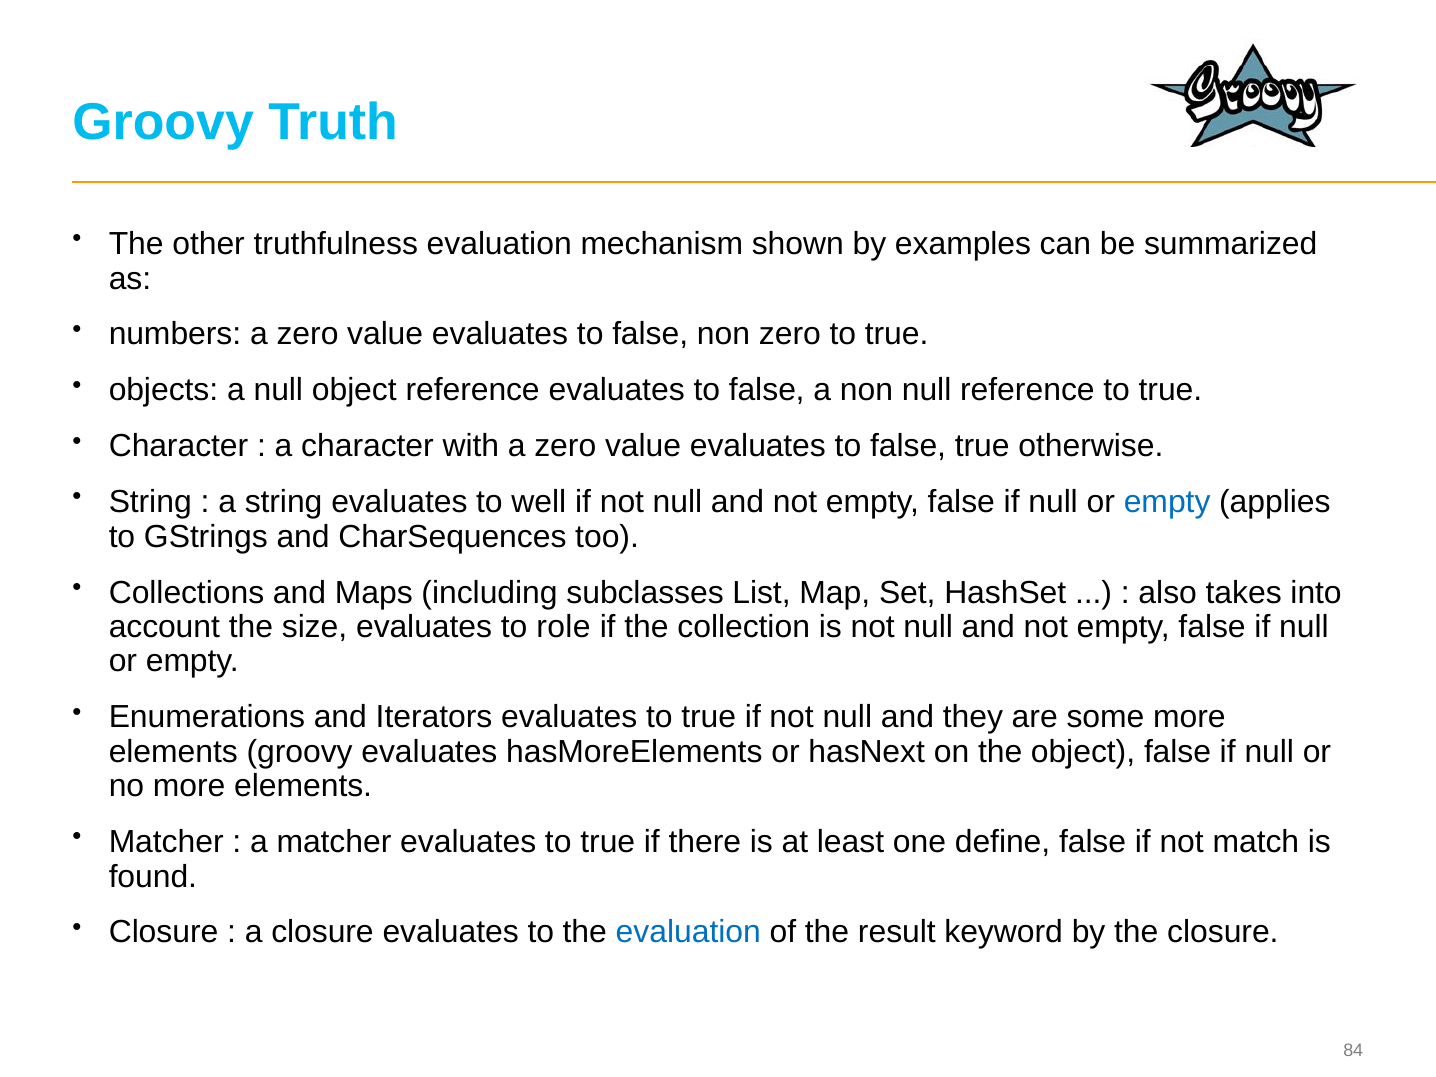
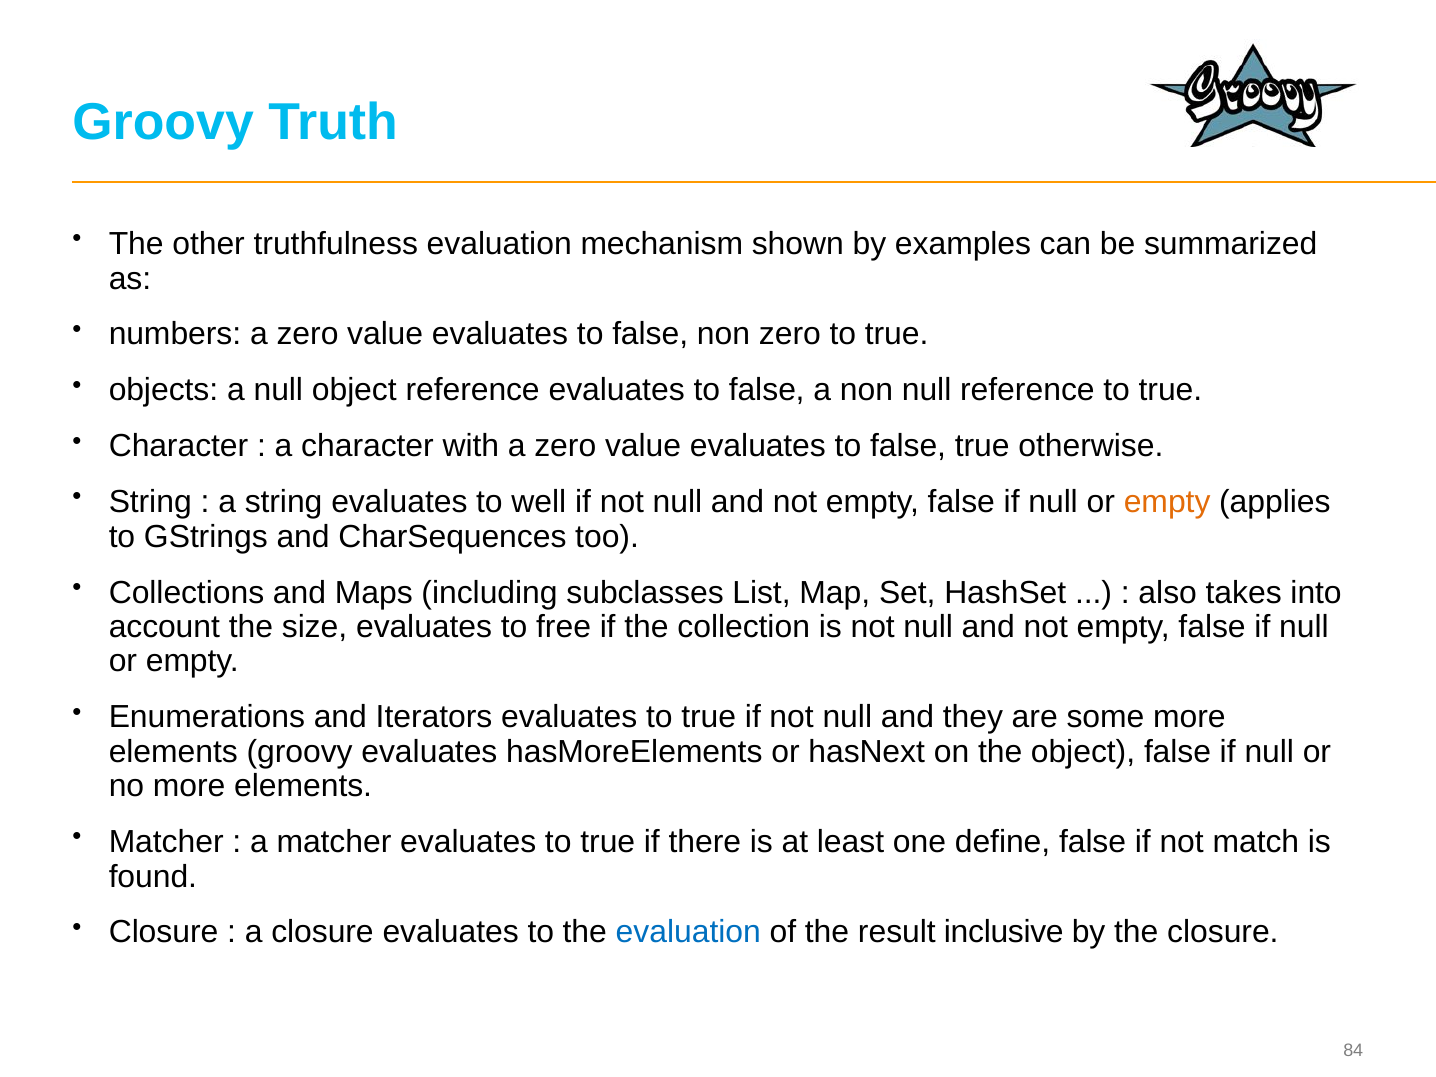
empty at (1167, 502) colour: blue -> orange
role: role -> free
keyword: keyword -> inclusive
